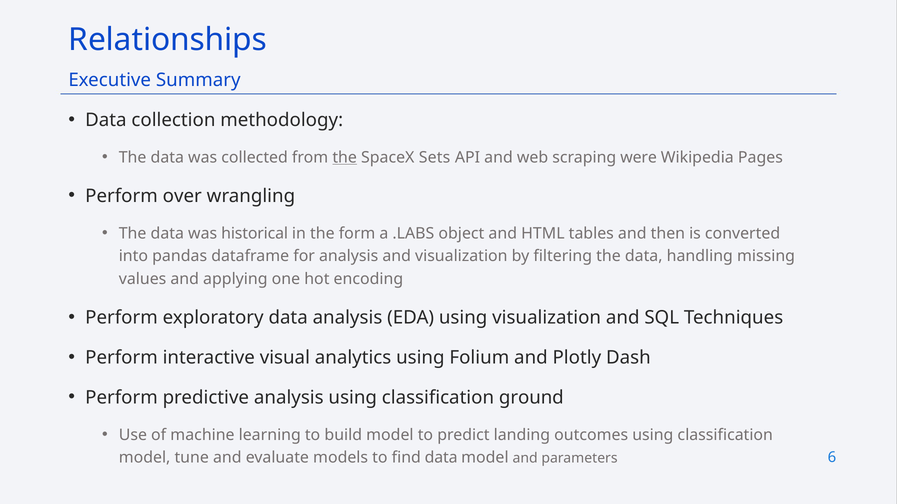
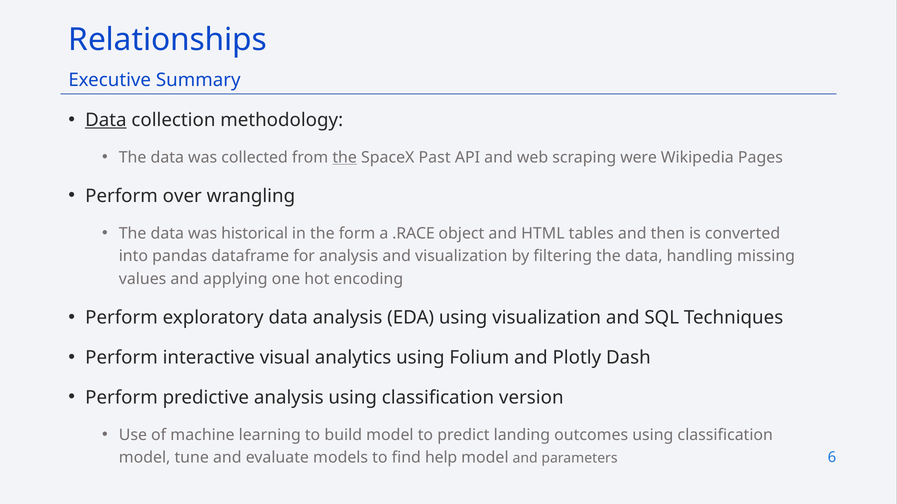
Data at (106, 120) underline: none -> present
Sets: Sets -> Past
.LABS: .LABS -> .RACE
ground: ground -> version
find data: data -> help
